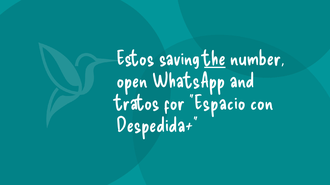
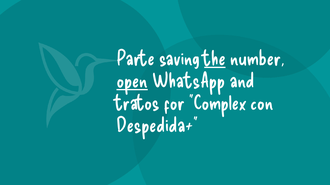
Estos: Estos -> Parte
open underline: none -> present
Espacio: Espacio -> Complex
